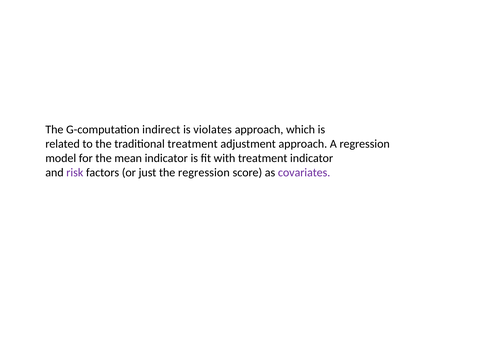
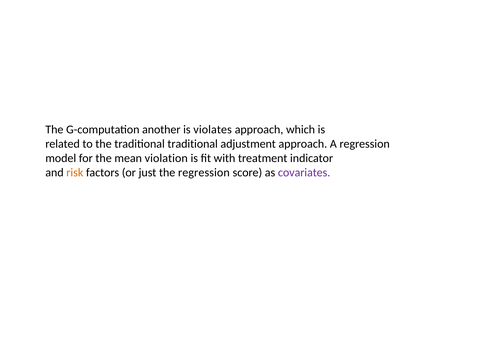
indirect: indirect -> another
traditional treatment: treatment -> traditional
mean indicator: indicator -> violation
risk colour: purple -> orange
